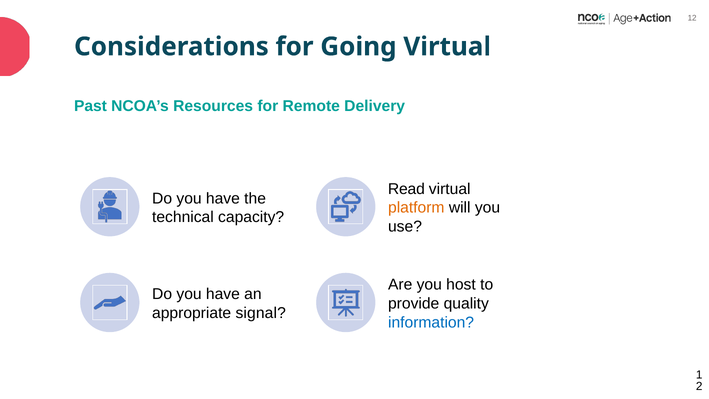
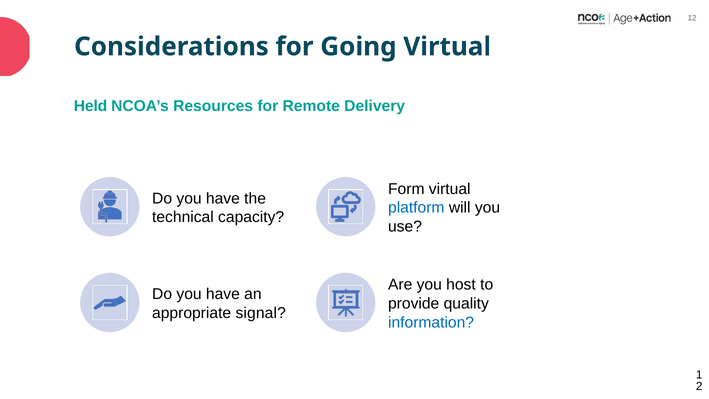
Past: Past -> Held
Read: Read -> Form
platform colour: orange -> blue
